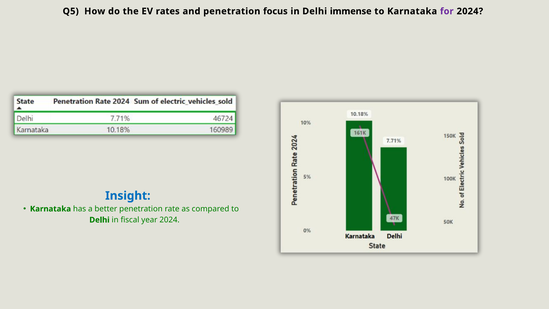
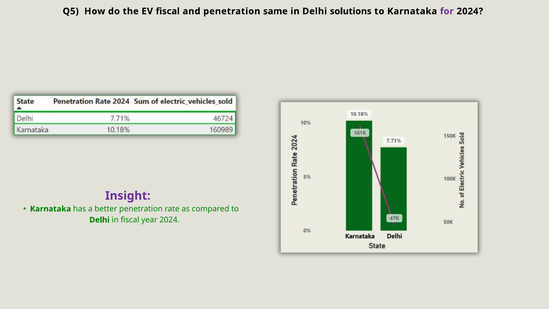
EV rates: rates -> fiscal
focus: focus -> same
immense: immense -> solutions
Insight colour: blue -> purple
